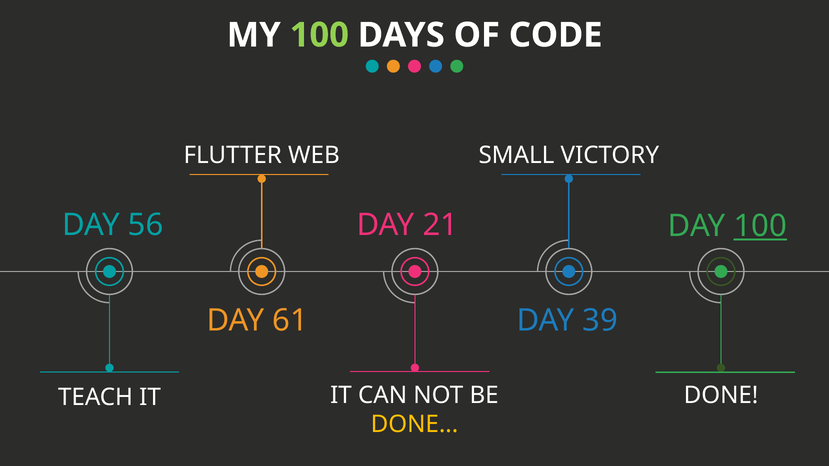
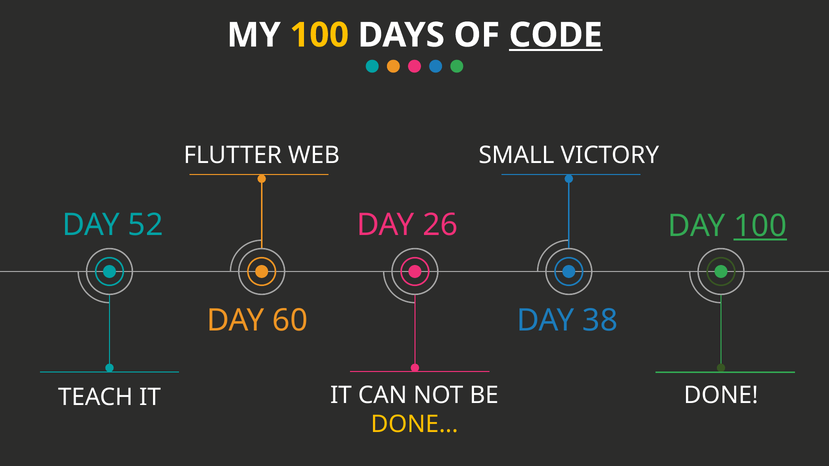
100 at (319, 35) colour: light green -> yellow
CODE underline: none -> present
56: 56 -> 52
21: 21 -> 26
61: 61 -> 60
39: 39 -> 38
